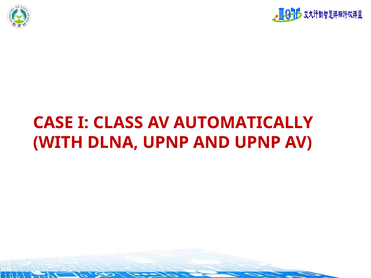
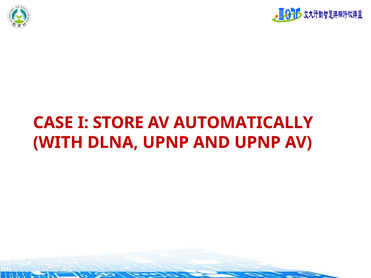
CLASS: CLASS -> STORE
